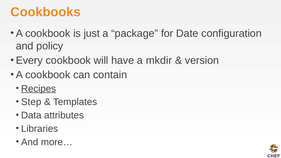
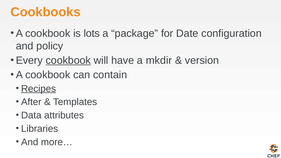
just: just -> lots
cookbook at (68, 60) underline: none -> present
Step: Step -> After
